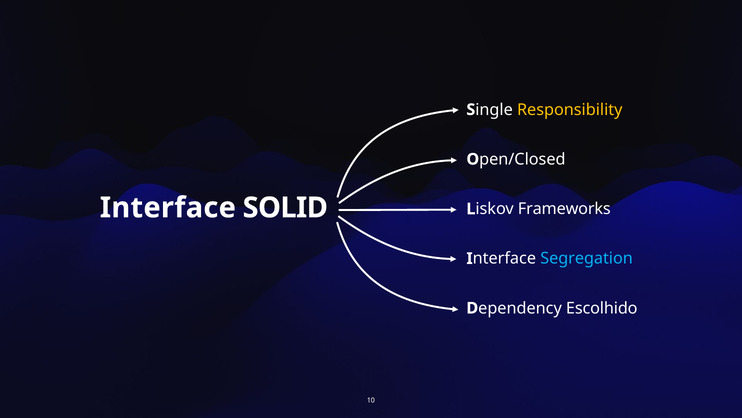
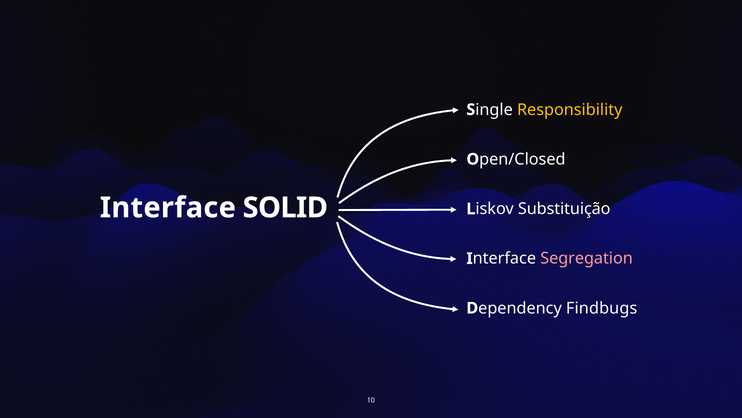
Frameworks: Frameworks -> Substituição
Segregation colour: light blue -> pink
Escolhido: Escolhido -> Findbugs
